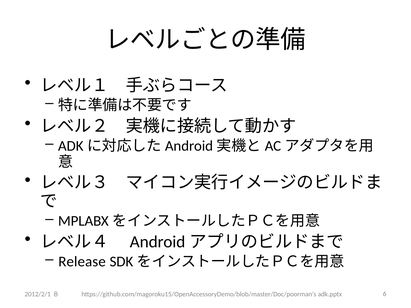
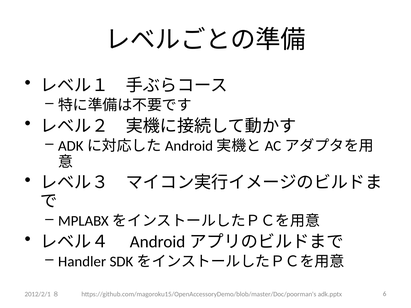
Release: Release -> Handler
